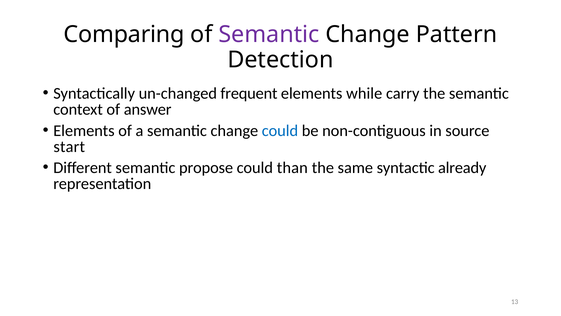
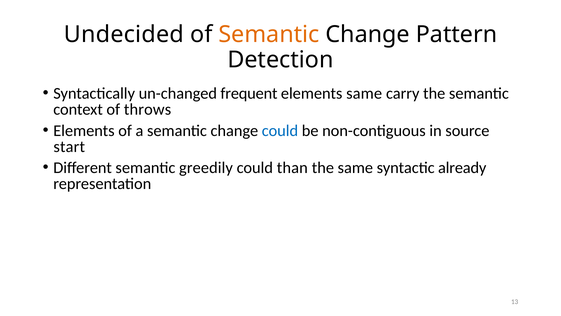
Comparing: Comparing -> Undecided
Semantic at (269, 35) colour: purple -> orange
elements while: while -> same
answer: answer -> throws
propose: propose -> greedily
